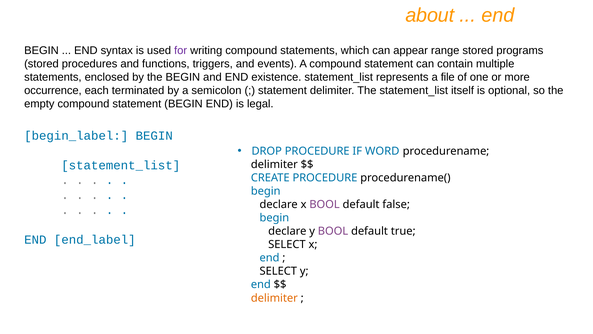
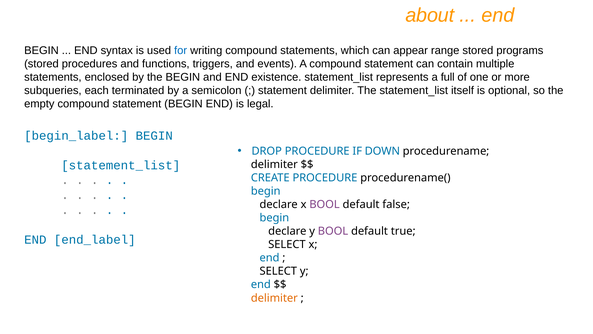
for colour: purple -> blue
file: file -> full
occurrence: occurrence -> subqueries
WORD: WORD -> DOWN
